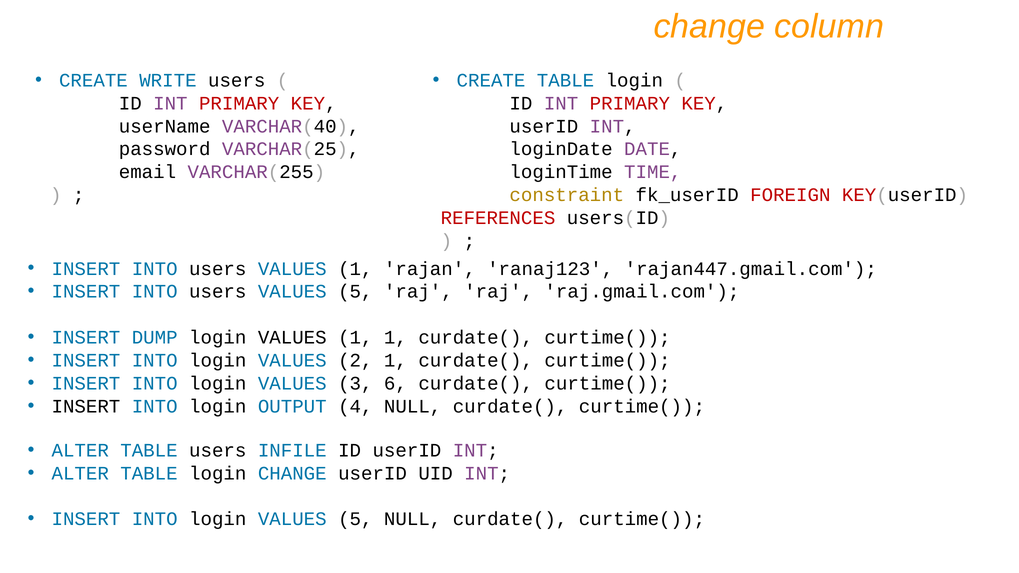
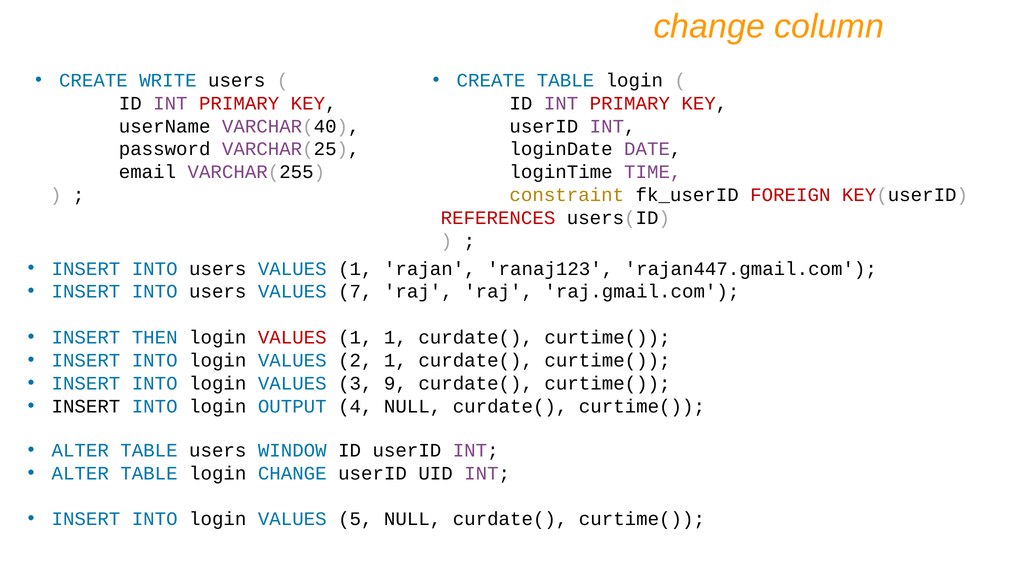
users VALUES 5: 5 -> 7
DUMP: DUMP -> THEN
VALUES at (292, 338) colour: black -> red
6: 6 -> 9
INFILE: INFILE -> WINDOW
